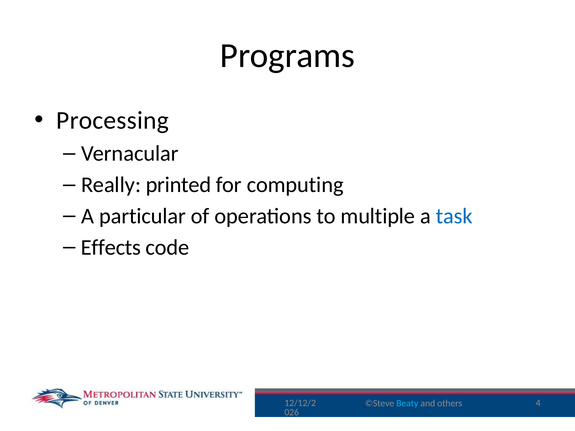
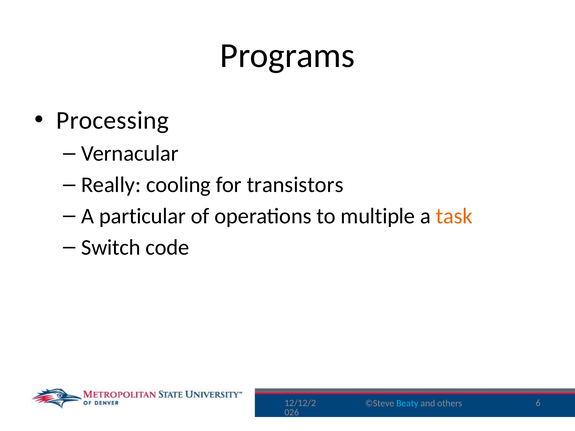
printed: printed -> cooling
computing: computing -> transistors
task colour: blue -> orange
Effects: Effects -> Switch
4: 4 -> 6
